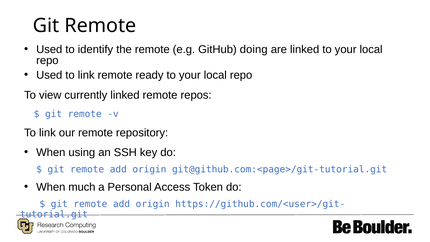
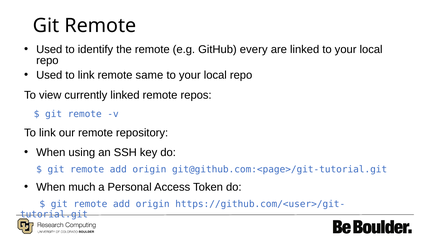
doing: doing -> every
ready: ready -> same
